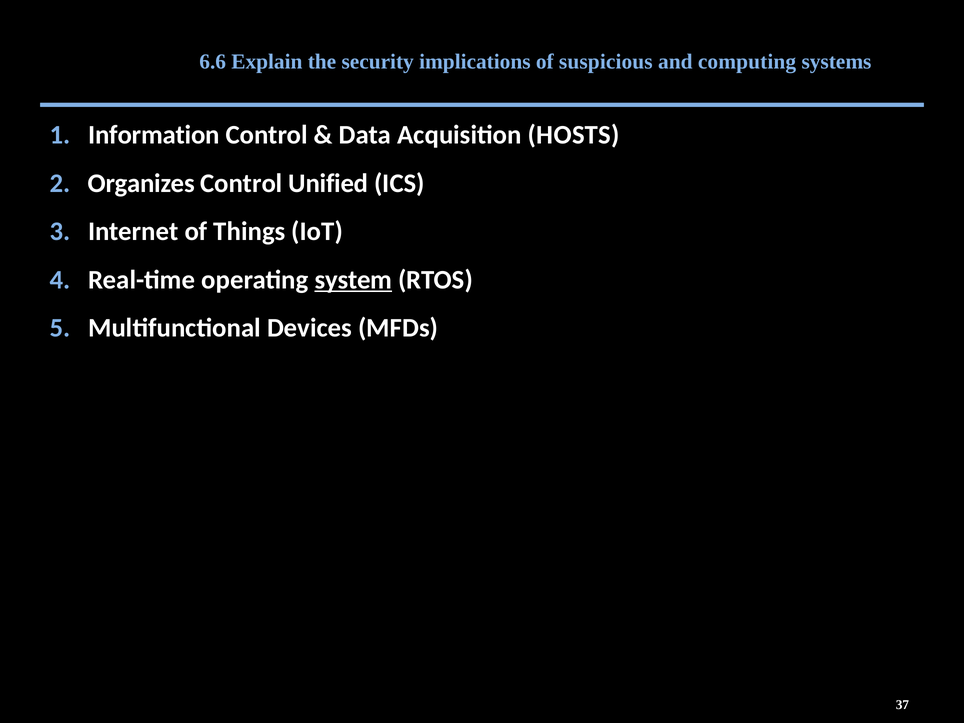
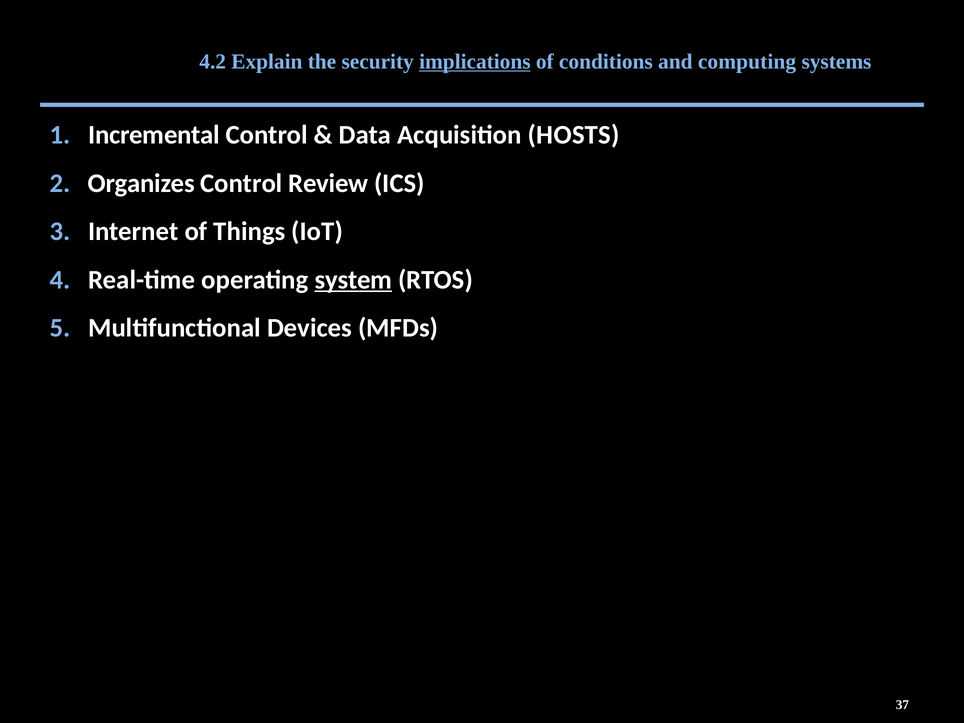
6.6: 6.6 -> 4.2
implications underline: none -> present
suspicious: suspicious -> conditions
Information: Information -> Incremental
Unified: Unified -> Review
